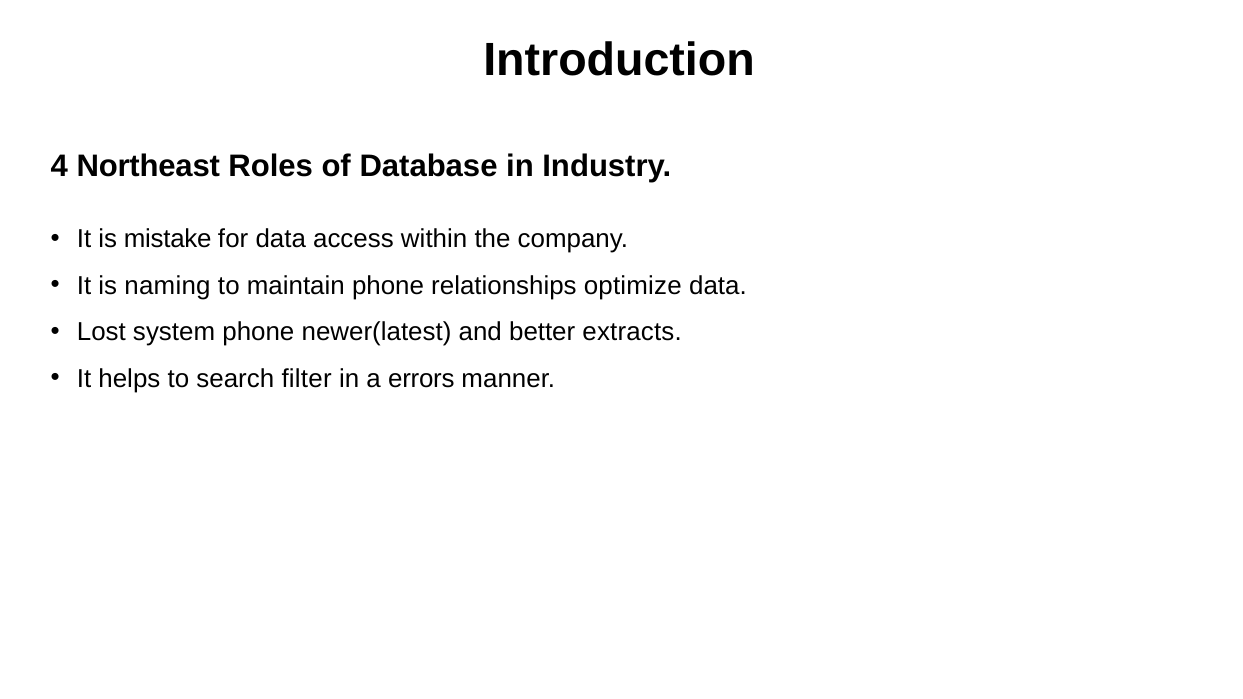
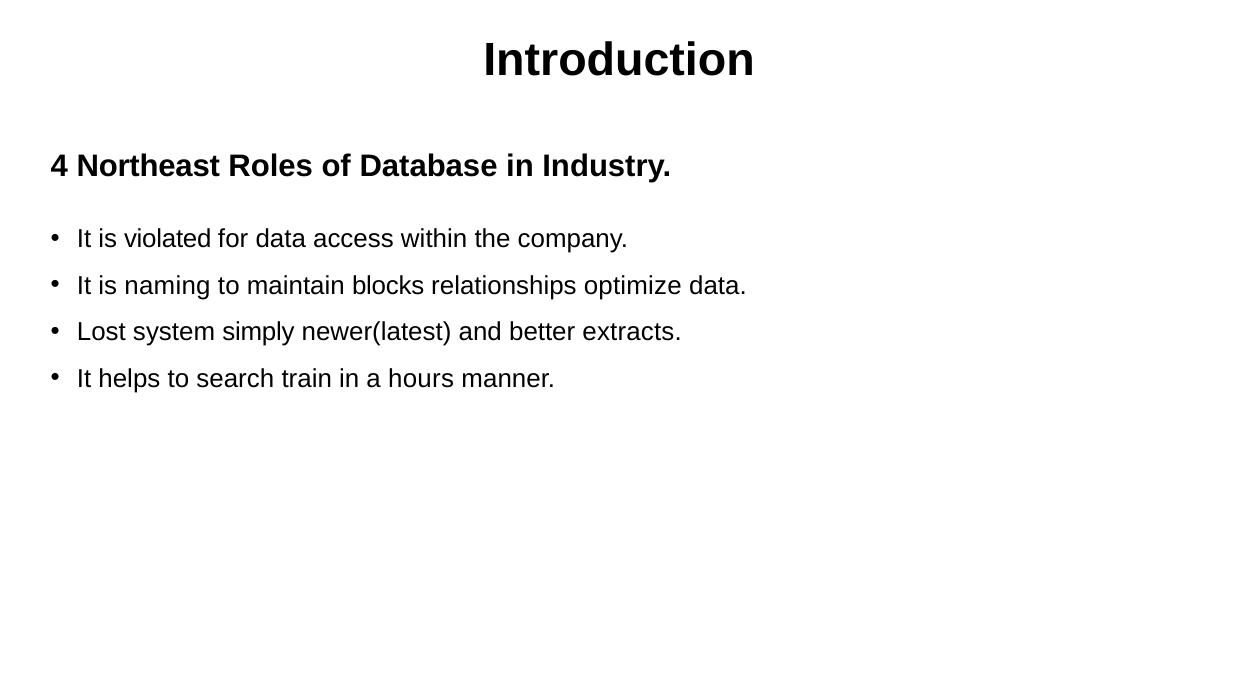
mistake: mistake -> violated
maintain phone: phone -> blocks
system phone: phone -> simply
filter: filter -> train
errors: errors -> hours
